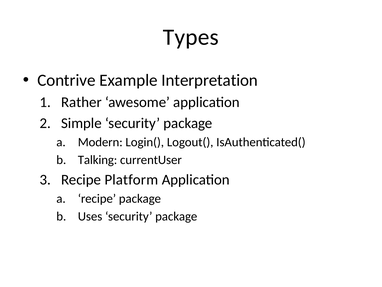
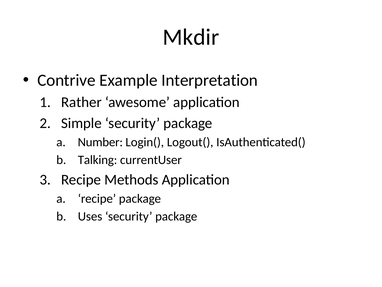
Types: Types -> Mkdir
Modern: Modern -> Number
Platform: Platform -> Methods
